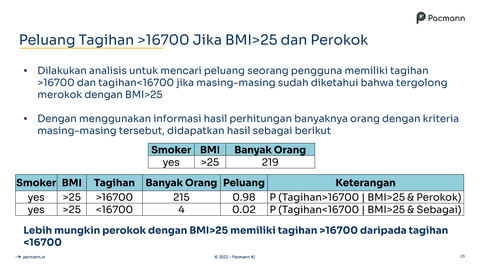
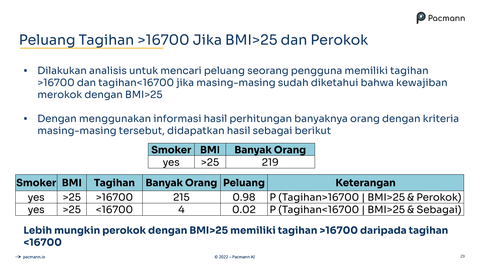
tergolong: tergolong -> kewajiban
